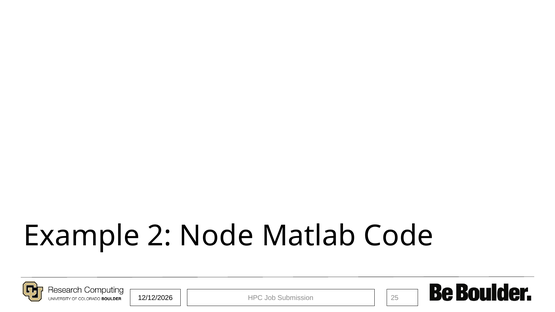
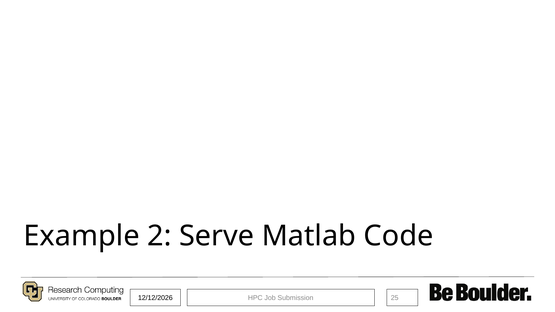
Node: Node -> Serve
